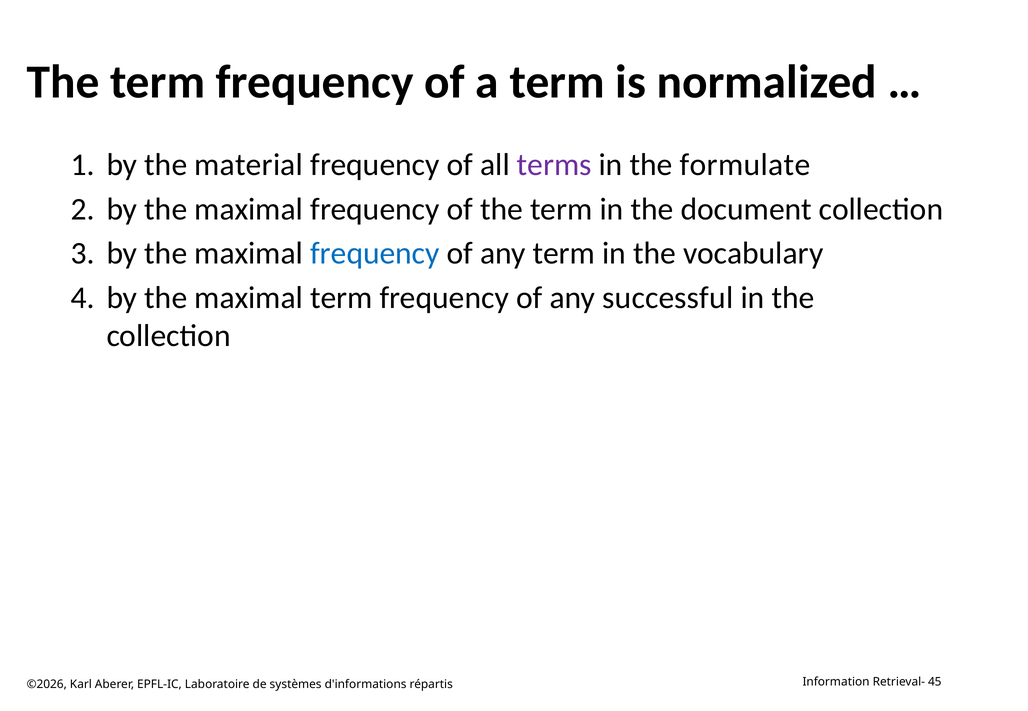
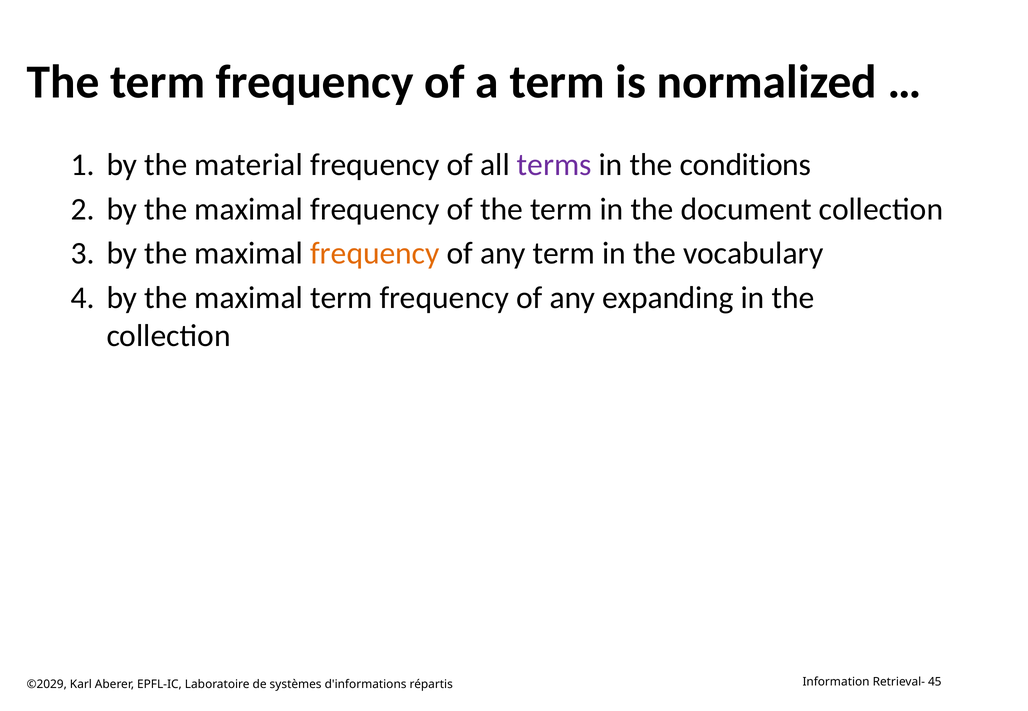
formulate: formulate -> conditions
frequency at (375, 254) colour: blue -> orange
successful: successful -> expanding
©2026: ©2026 -> ©2029
